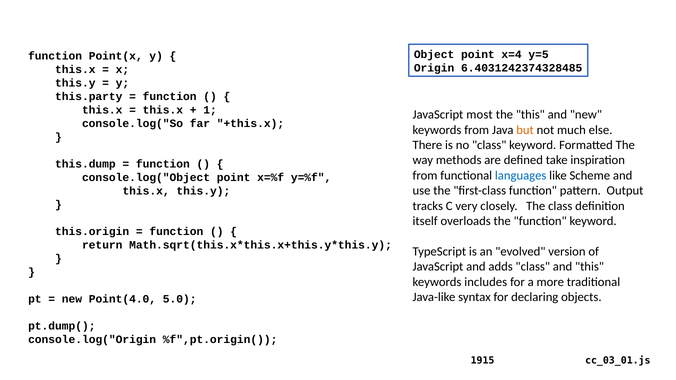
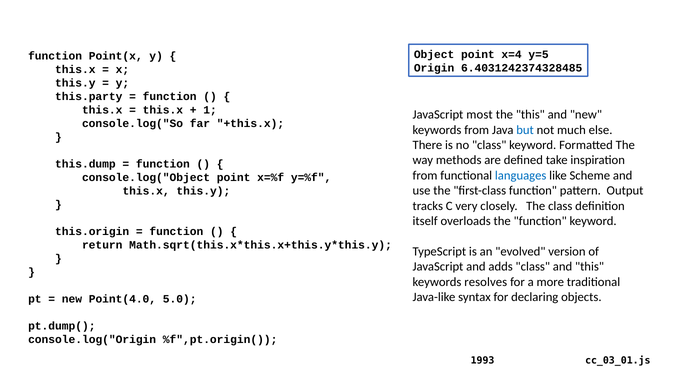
but colour: orange -> blue
includes: includes -> resolves
1915: 1915 -> 1993
